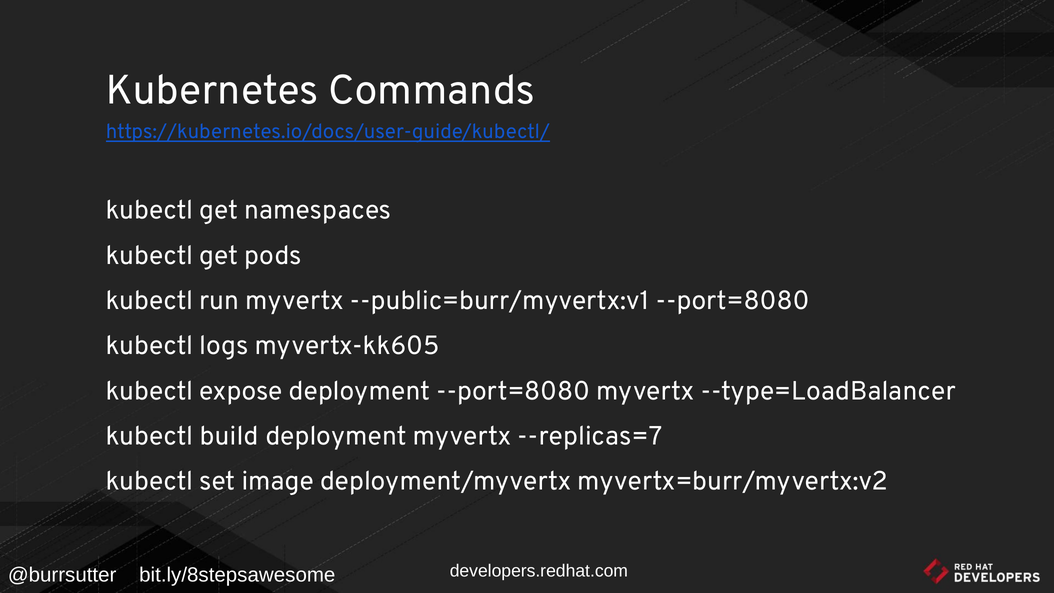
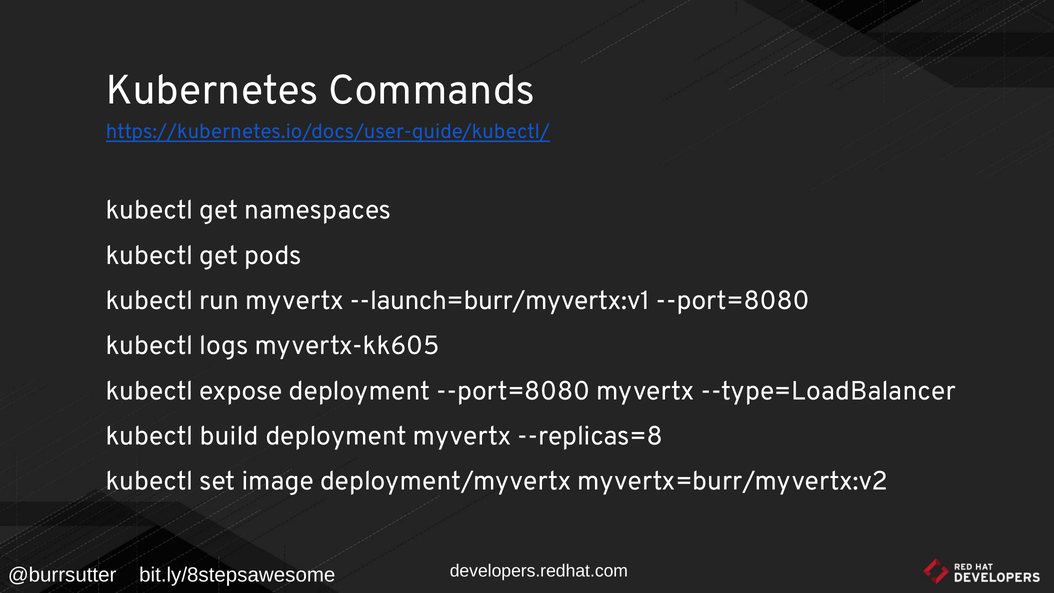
--public=burr/myvertx:v1: --public=burr/myvertx:v1 -> --launch=burr/myvertx:v1
--replicas=7: --replicas=7 -> --replicas=8
